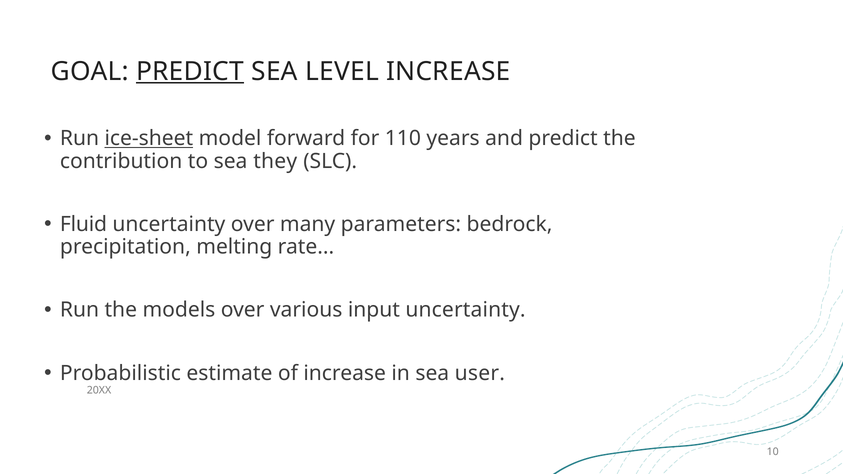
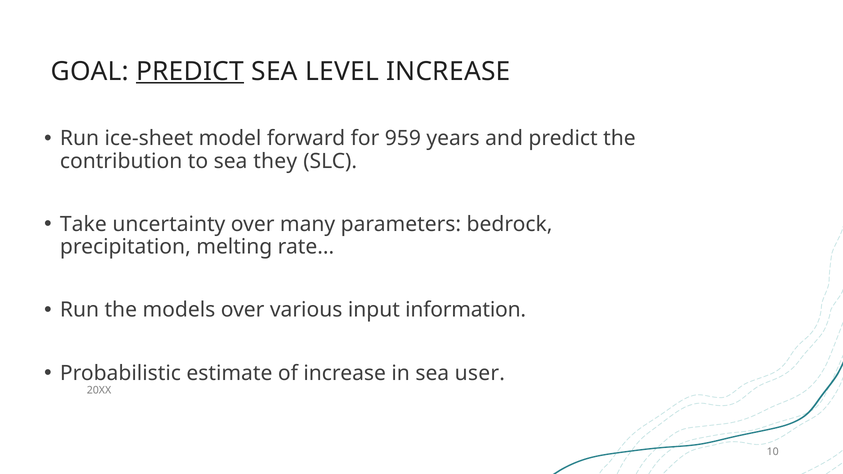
ice-sheet underline: present -> none
110: 110 -> 959
Fluid: Fluid -> Take
input uncertainty: uncertainty -> information
